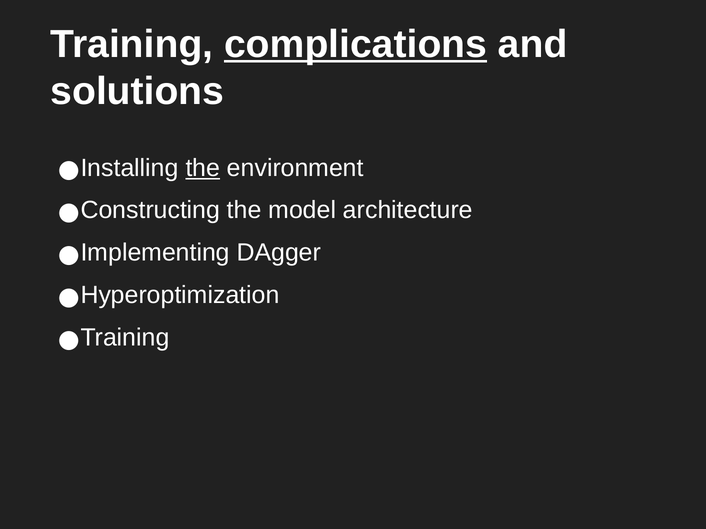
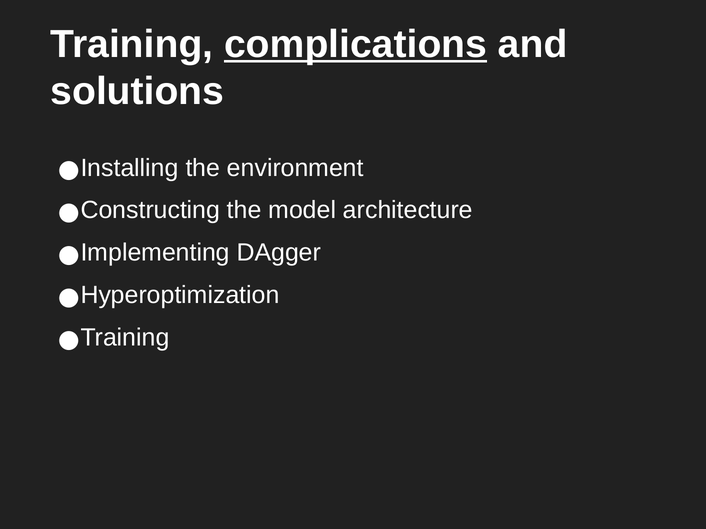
the at (203, 168) underline: present -> none
